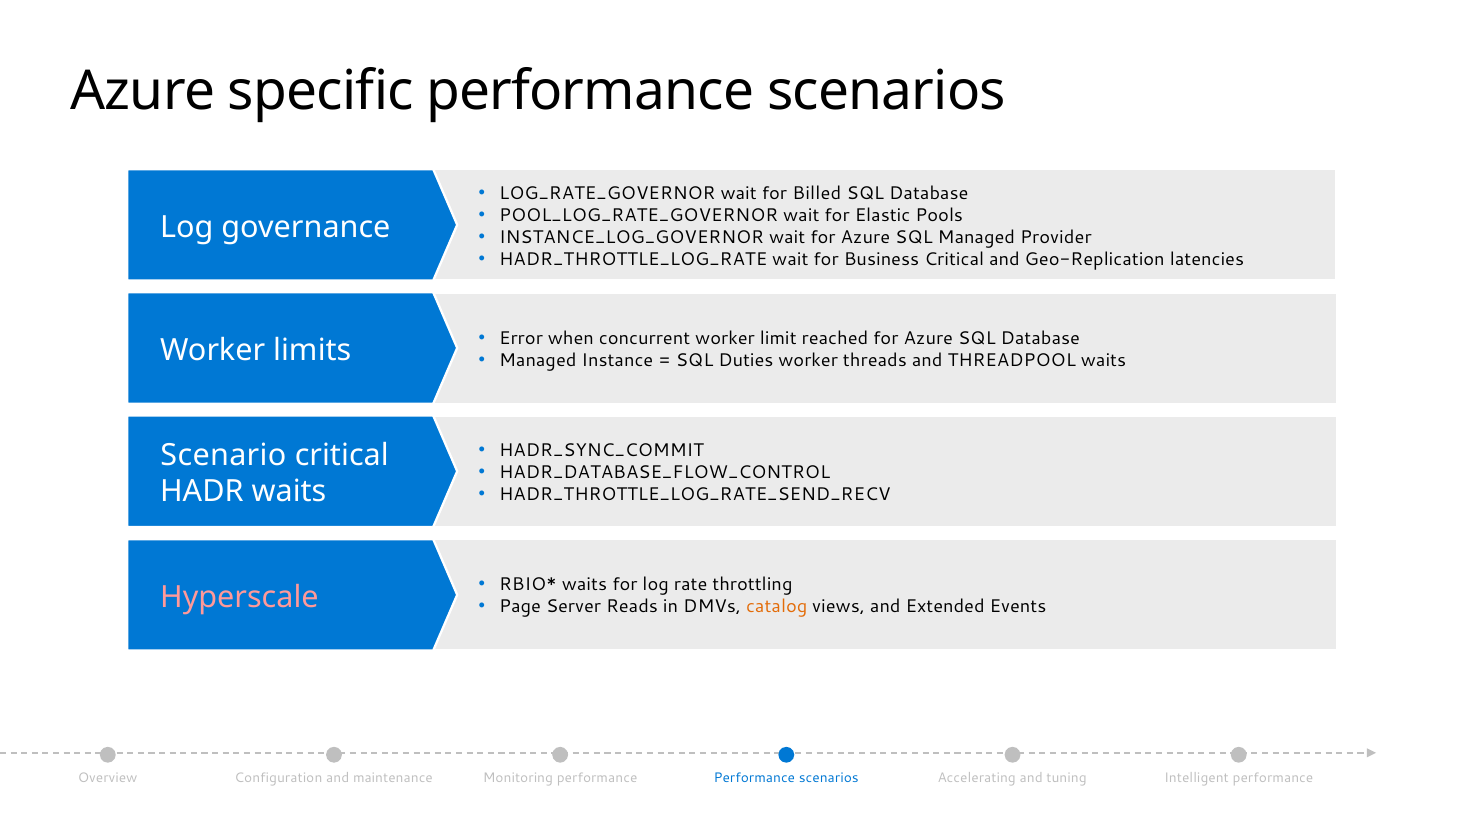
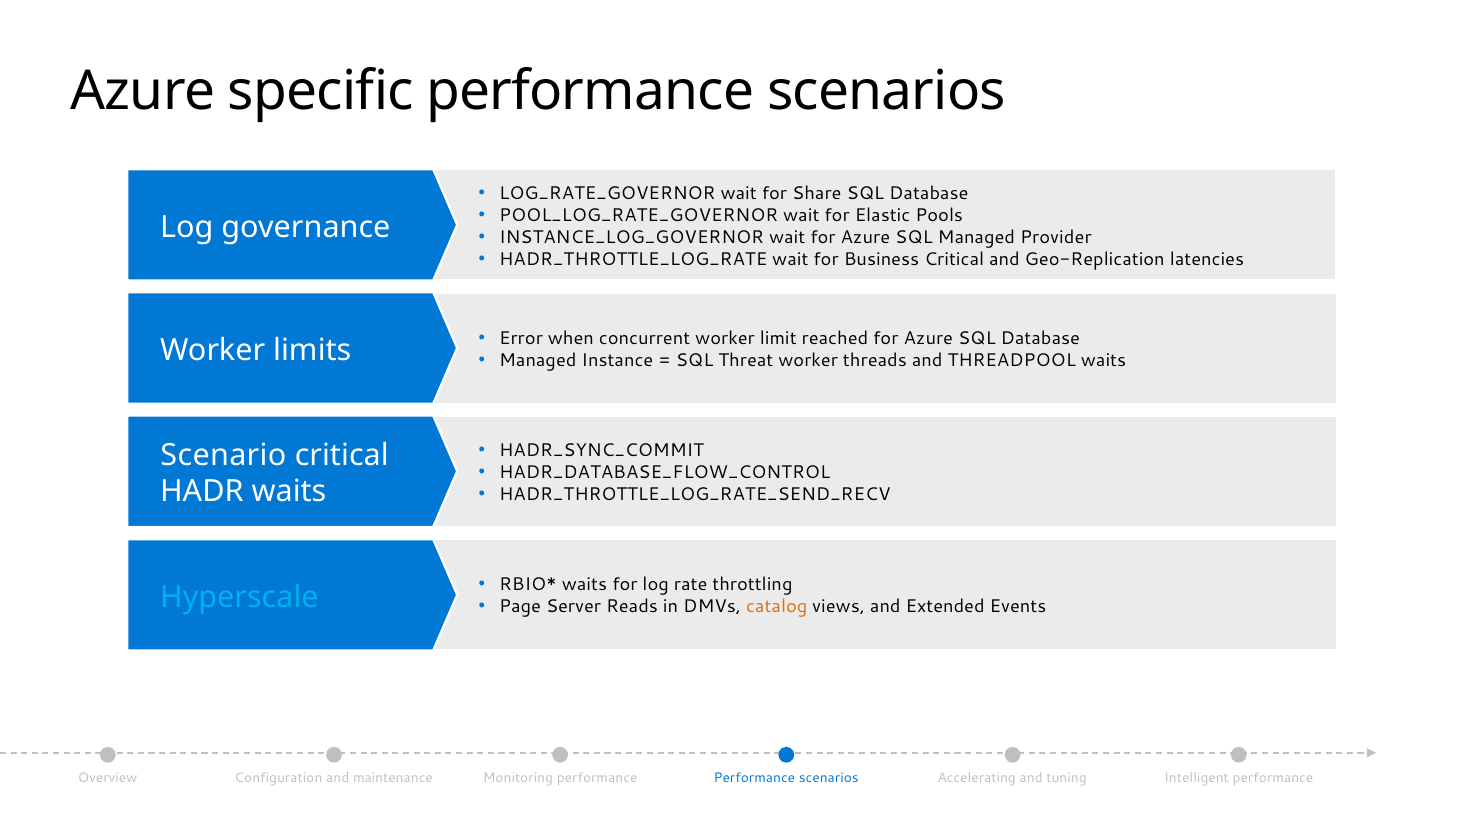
Billed: Billed -> Share
Duties: Duties -> Threat
Hyperscale colour: pink -> light blue
